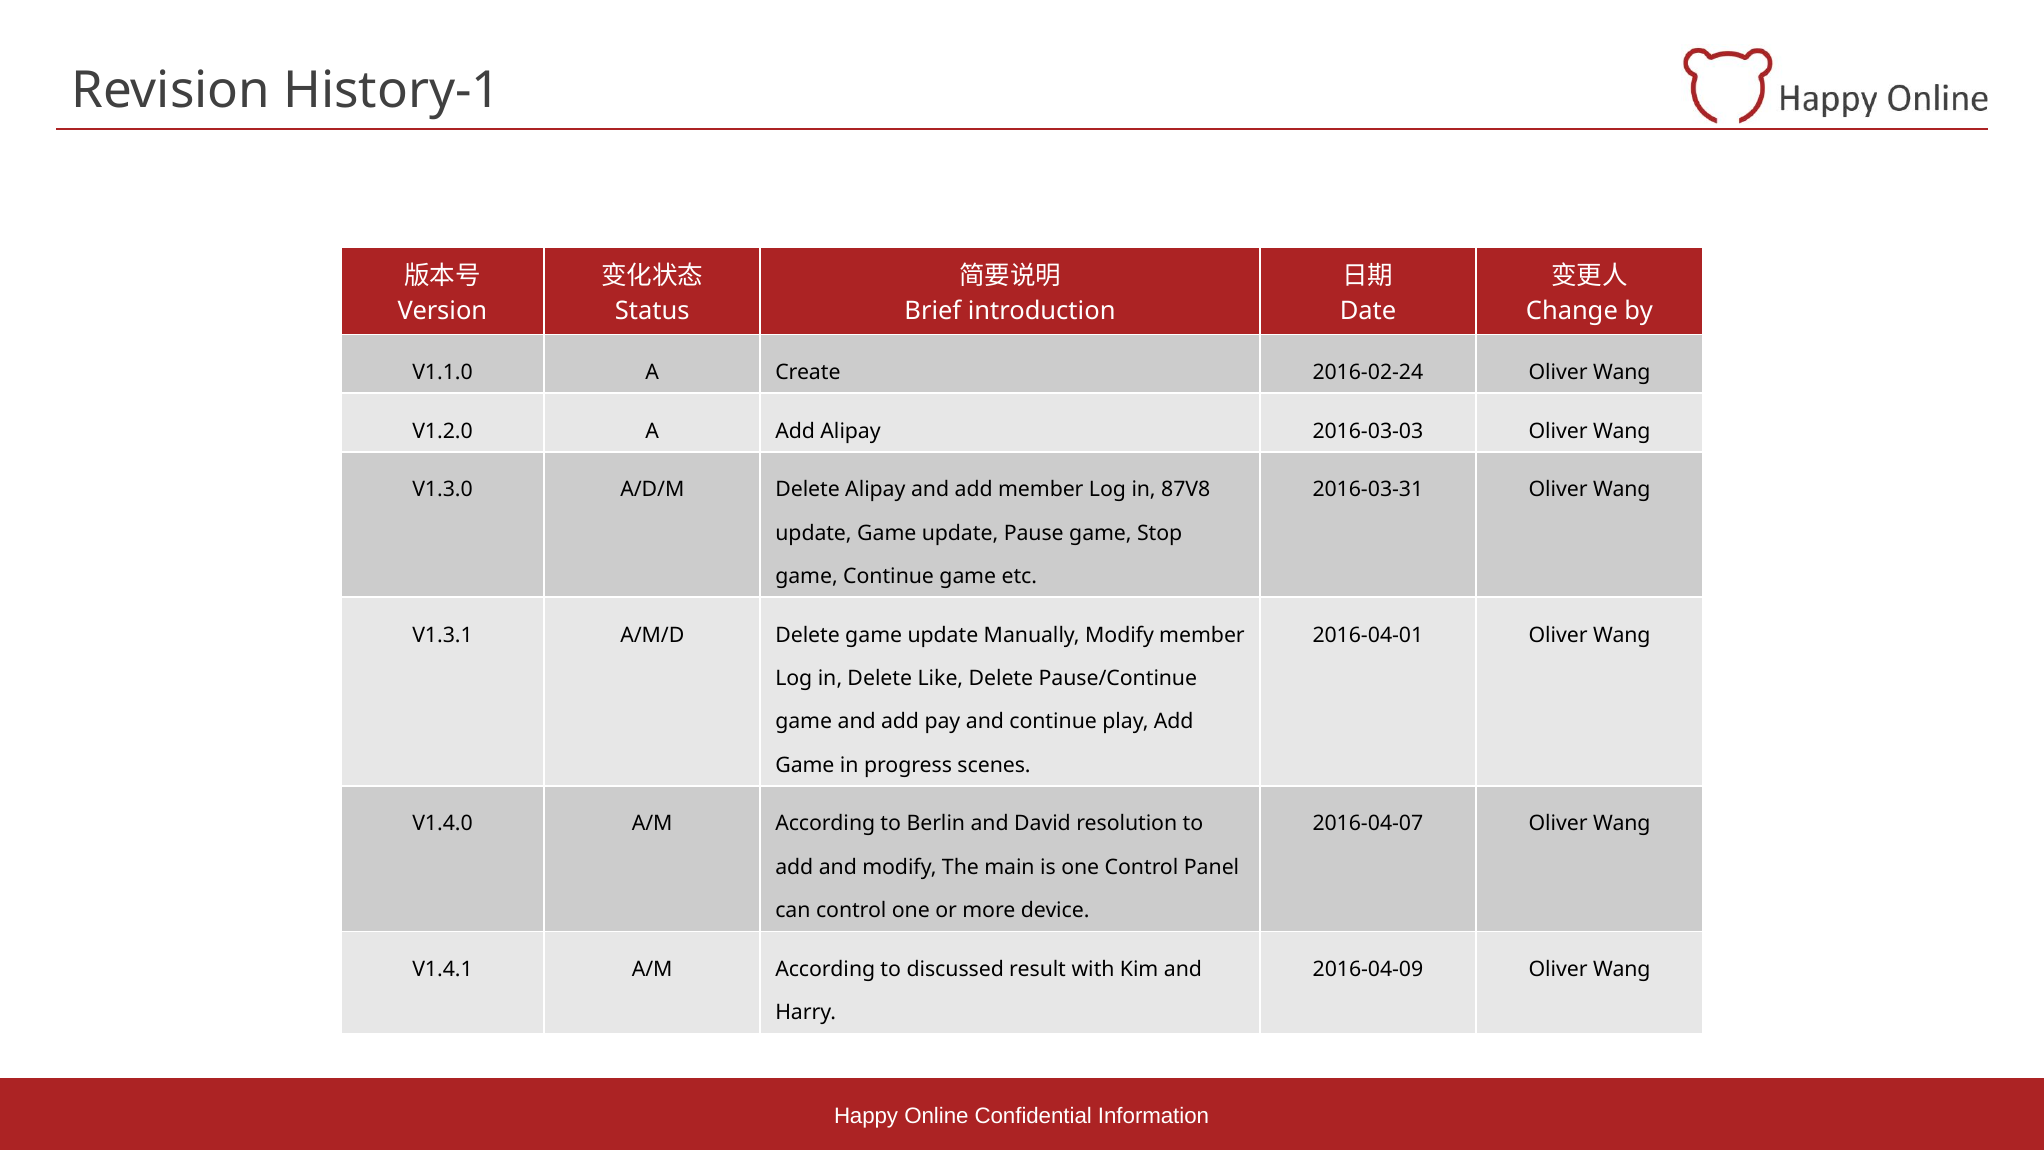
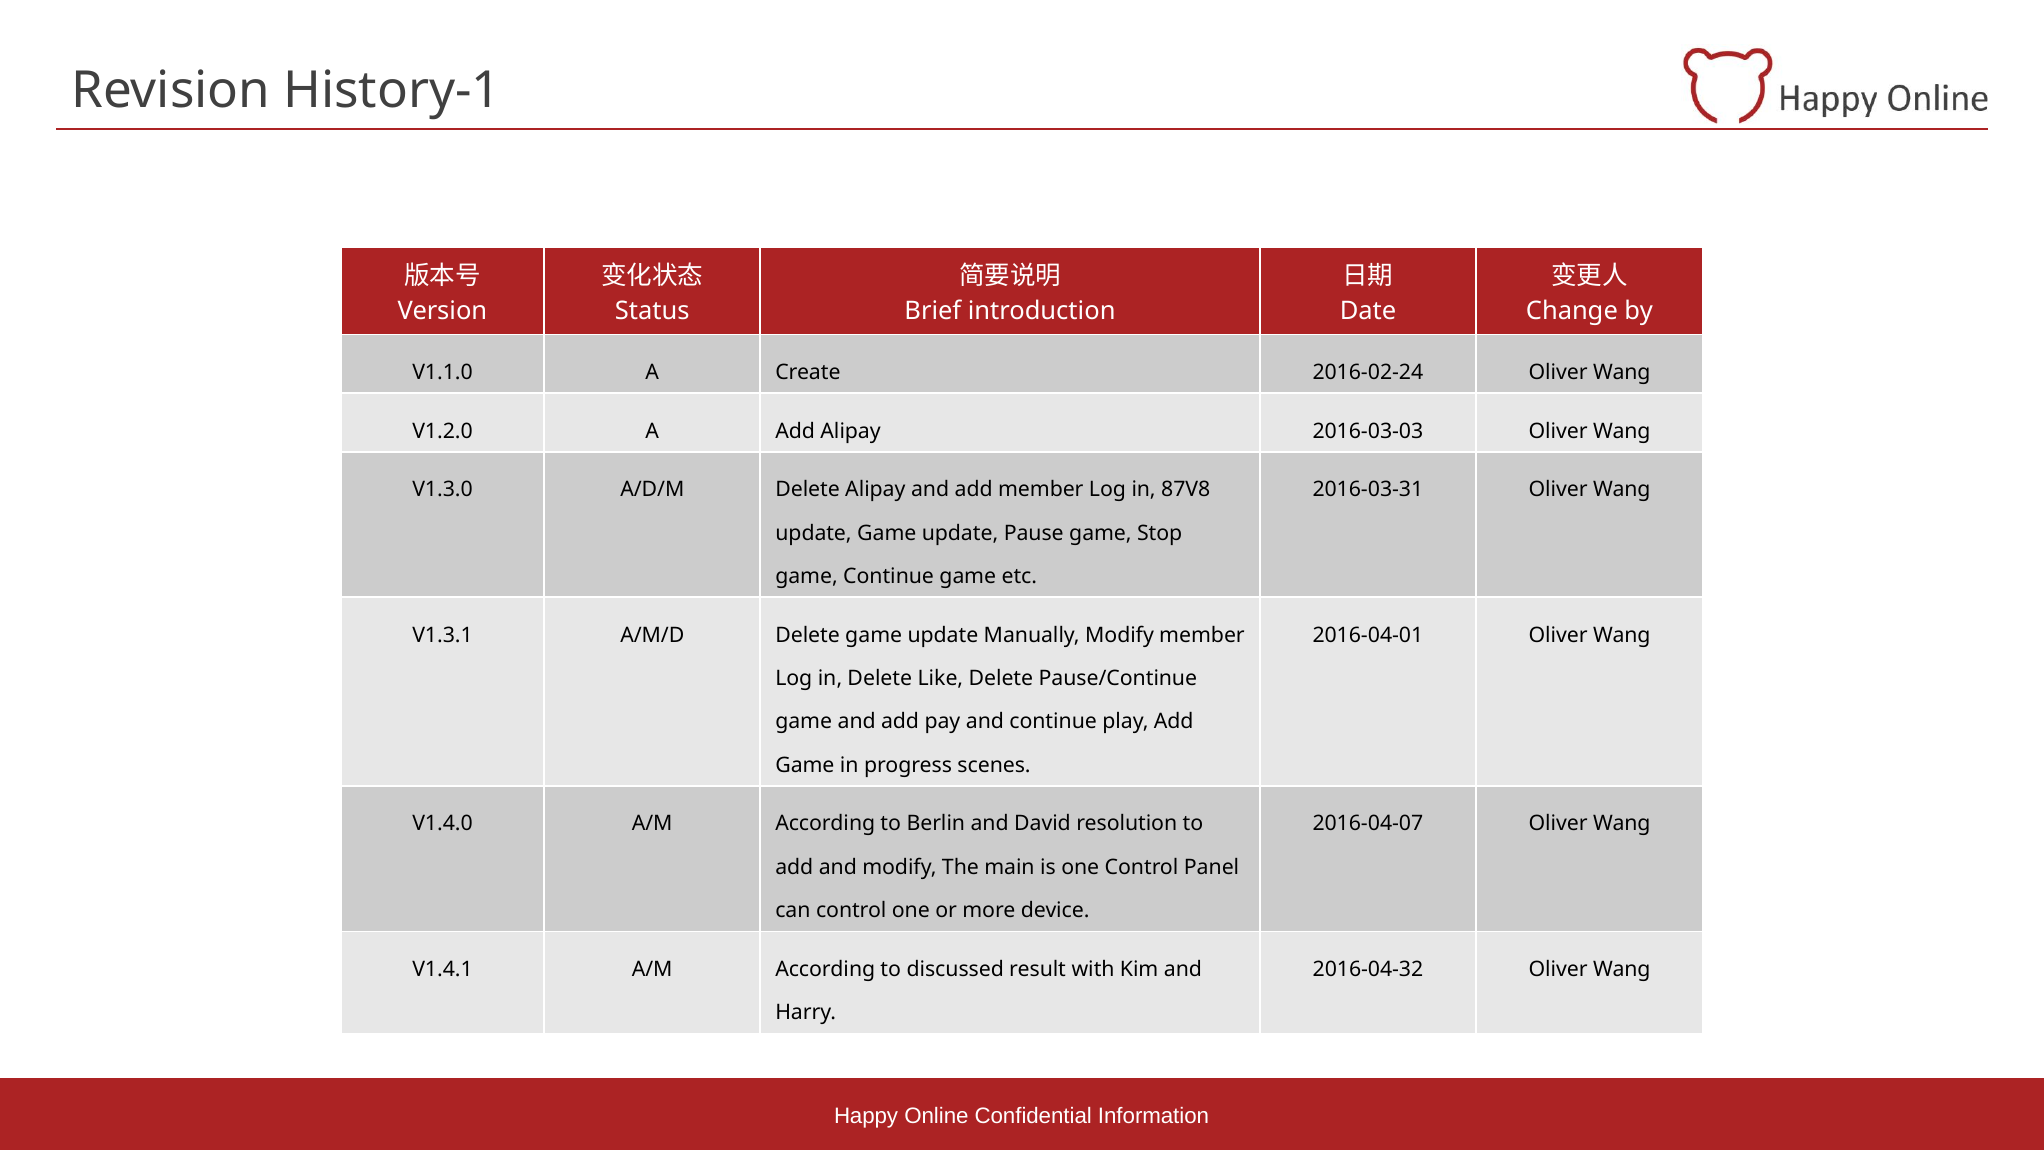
2016-04-09: 2016-04-09 -> 2016-04-32
